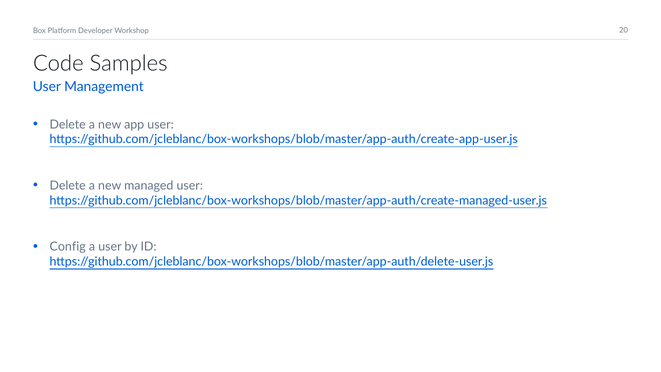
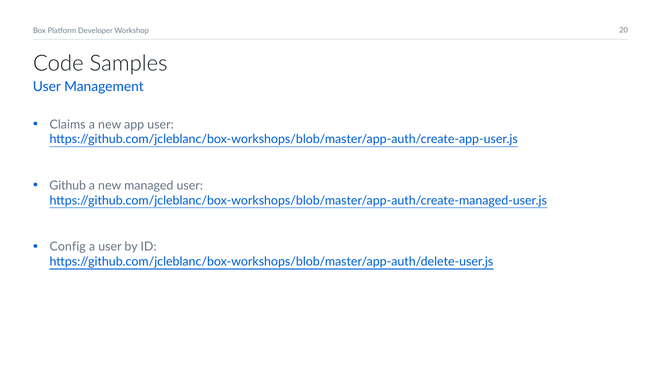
Delete at (68, 124): Delete -> Claims
Delete at (68, 186): Delete -> Github
